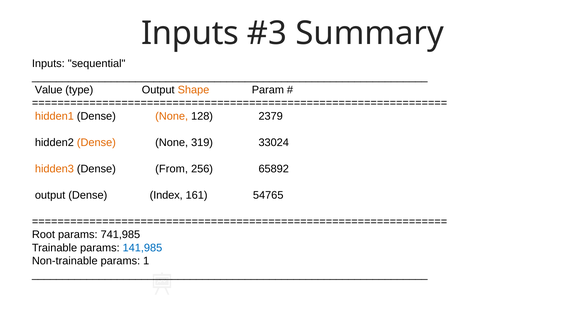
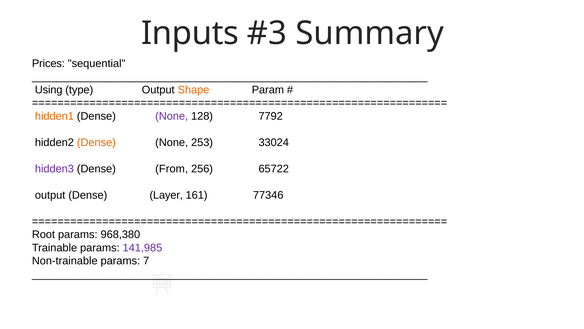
Inputs at (48, 63): Inputs -> Prices
Value: Value -> Using
None at (172, 116) colour: orange -> purple
2379: 2379 -> 7792
319: 319 -> 253
hidden3 colour: orange -> purple
65892: 65892 -> 65722
Index: Index -> Layer
54765: 54765 -> 77346
741,985: 741,985 -> 968,380
141,985 colour: blue -> purple
1: 1 -> 7
